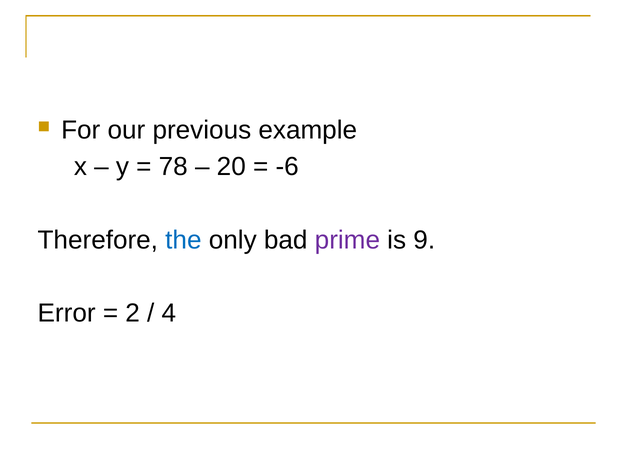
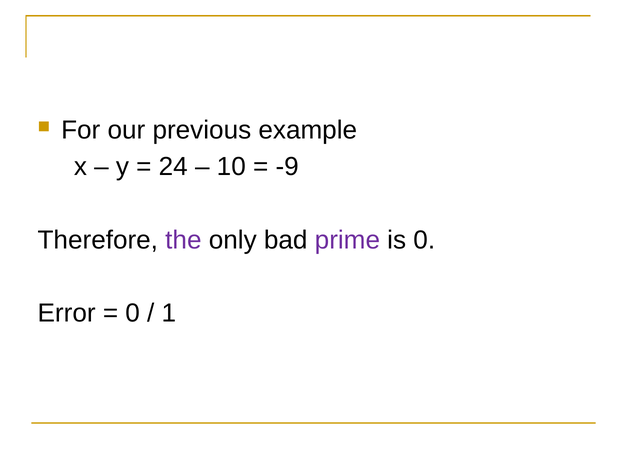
78: 78 -> 24
20: 20 -> 10
-6: -6 -> -9
the colour: blue -> purple
is 9: 9 -> 0
2 at (133, 313): 2 -> 0
4: 4 -> 1
